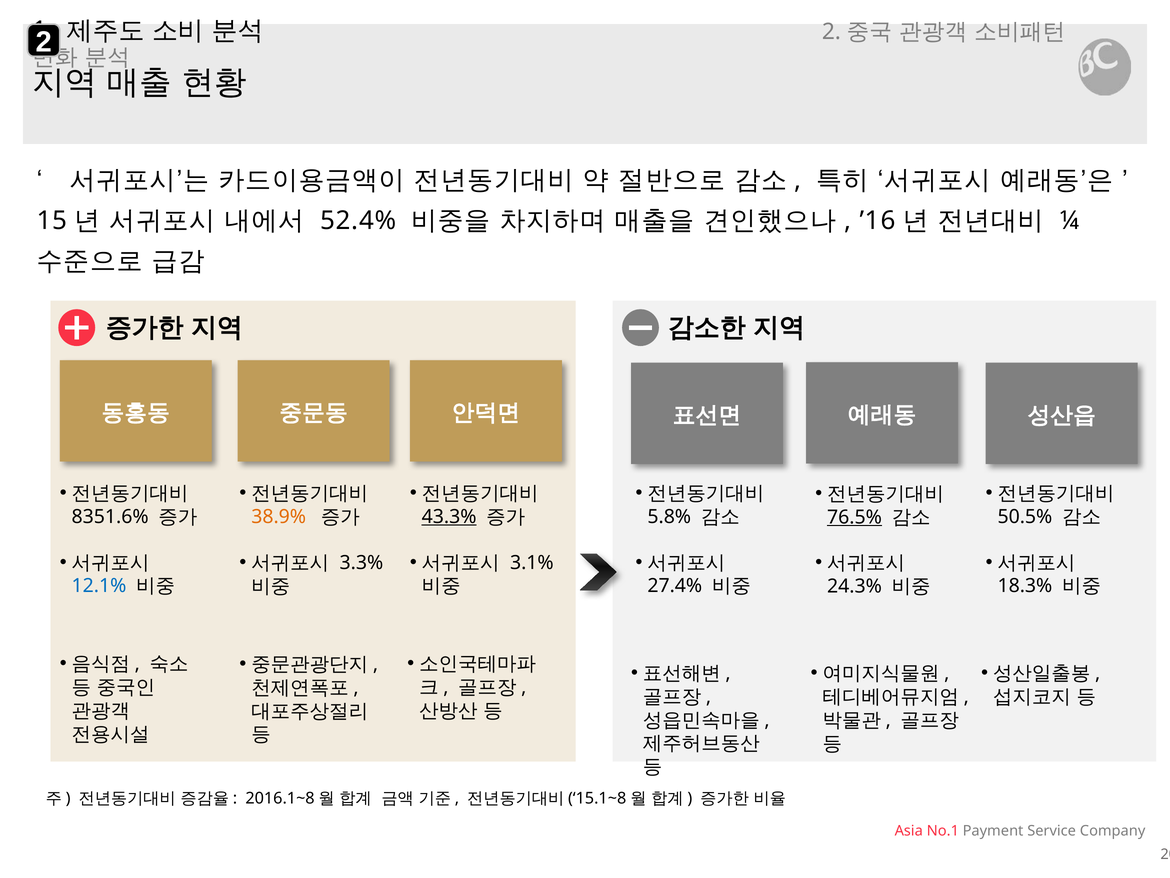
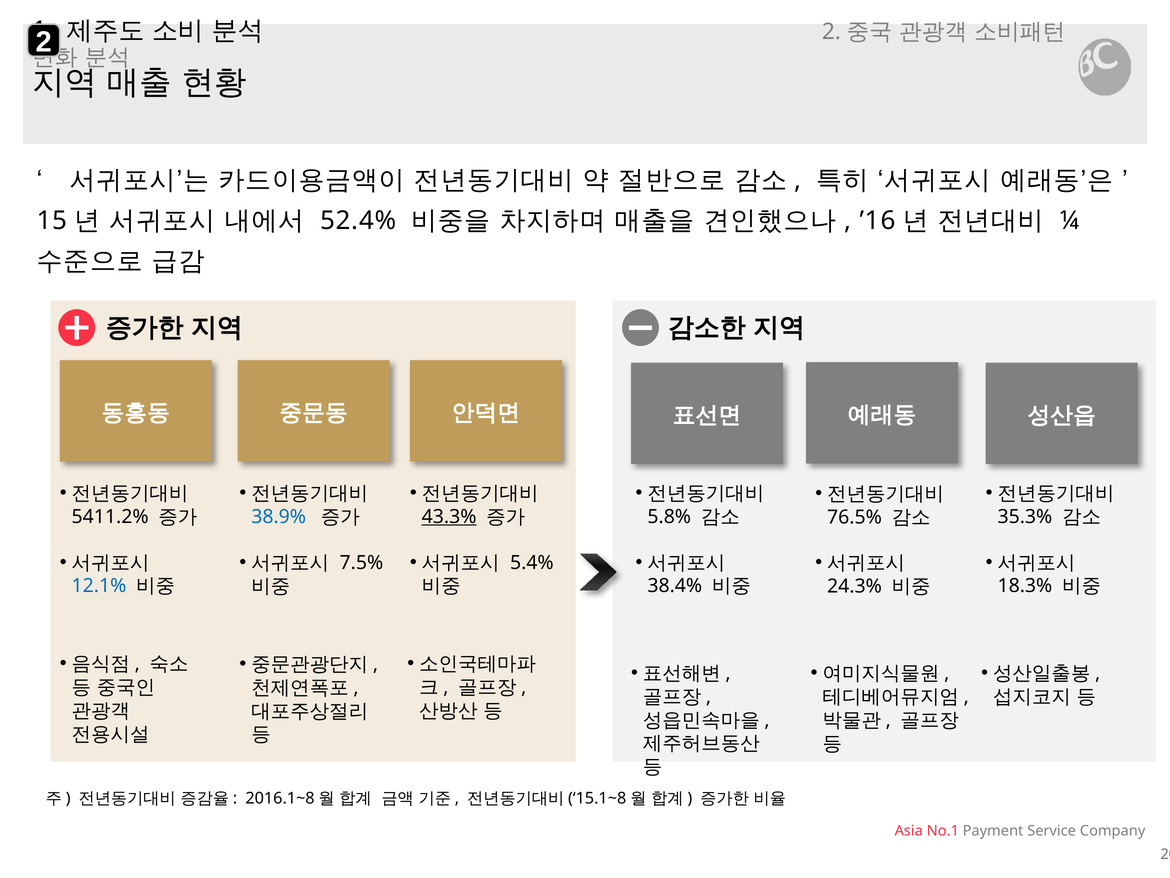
8351.6%: 8351.6% -> 5411.2%
38.9% colour: orange -> blue
50.5%: 50.5% -> 35.3%
76.5% underline: present -> none
3.1%: 3.1% -> 5.4%
3.3%: 3.3% -> 7.5%
27.4%: 27.4% -> 38.4%
